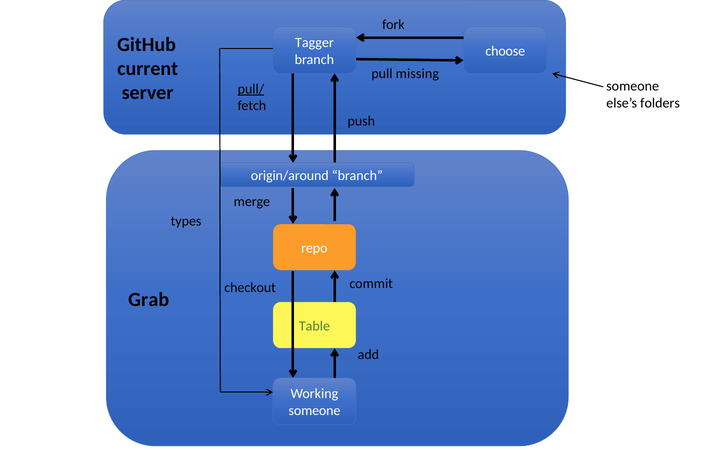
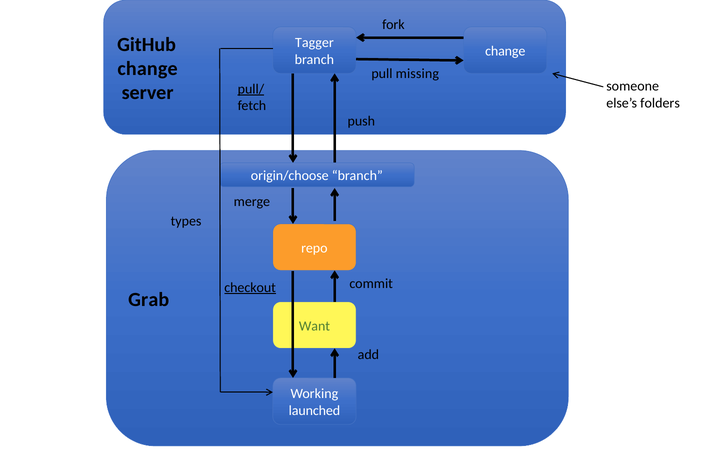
choose at (505, 51): choose -> change
current at (148, 69): current -> change
origin/around: origin/around -> origin/choose
checkout underline: none -> present
Table: Table -> Want
someone at (314, 411): someone -> launched
